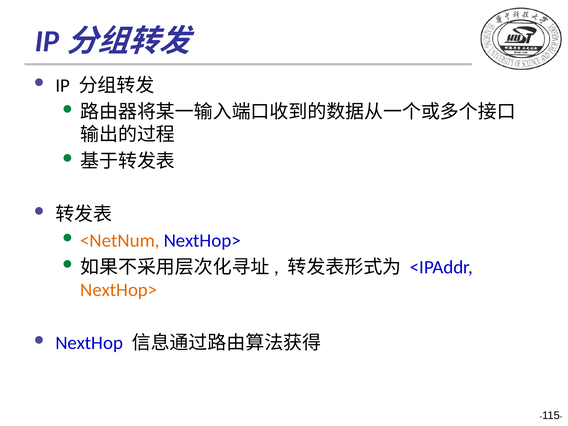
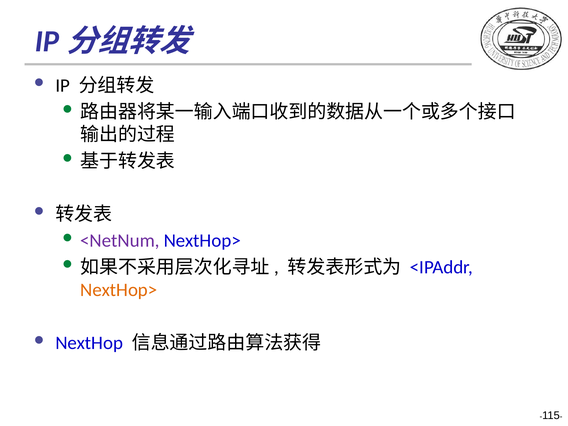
<NetNum colour: orange -> purple
